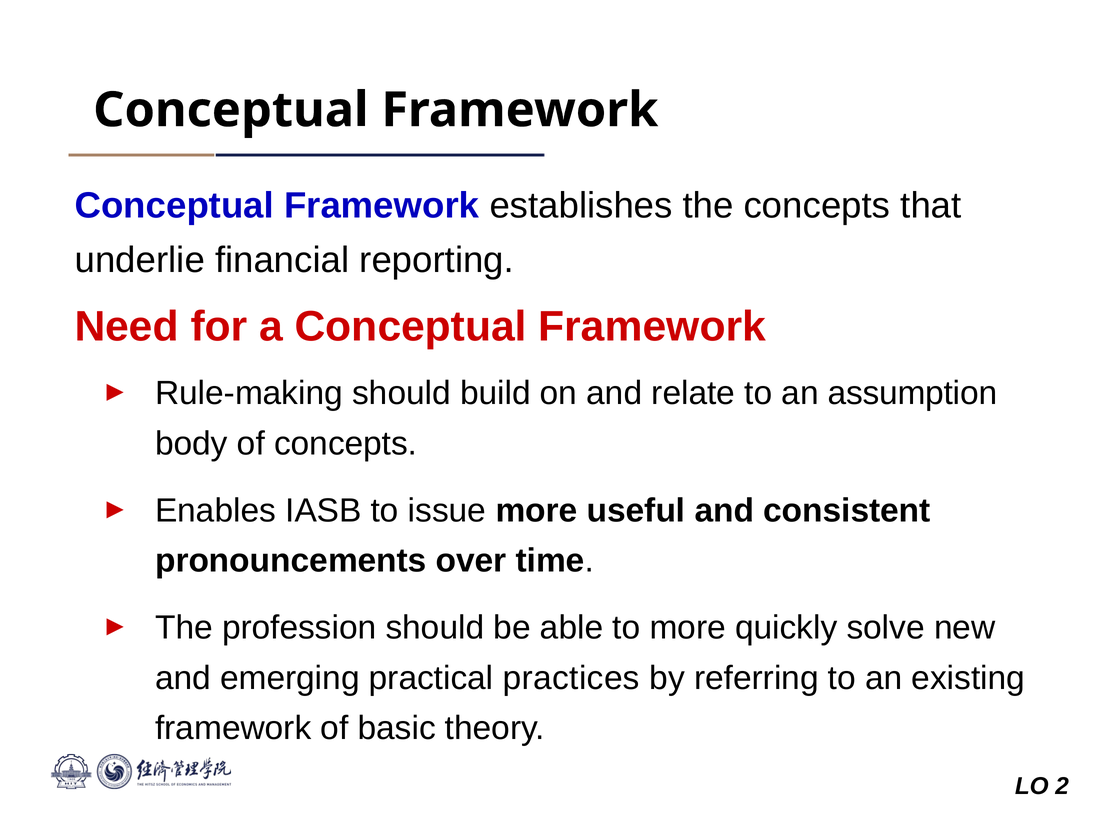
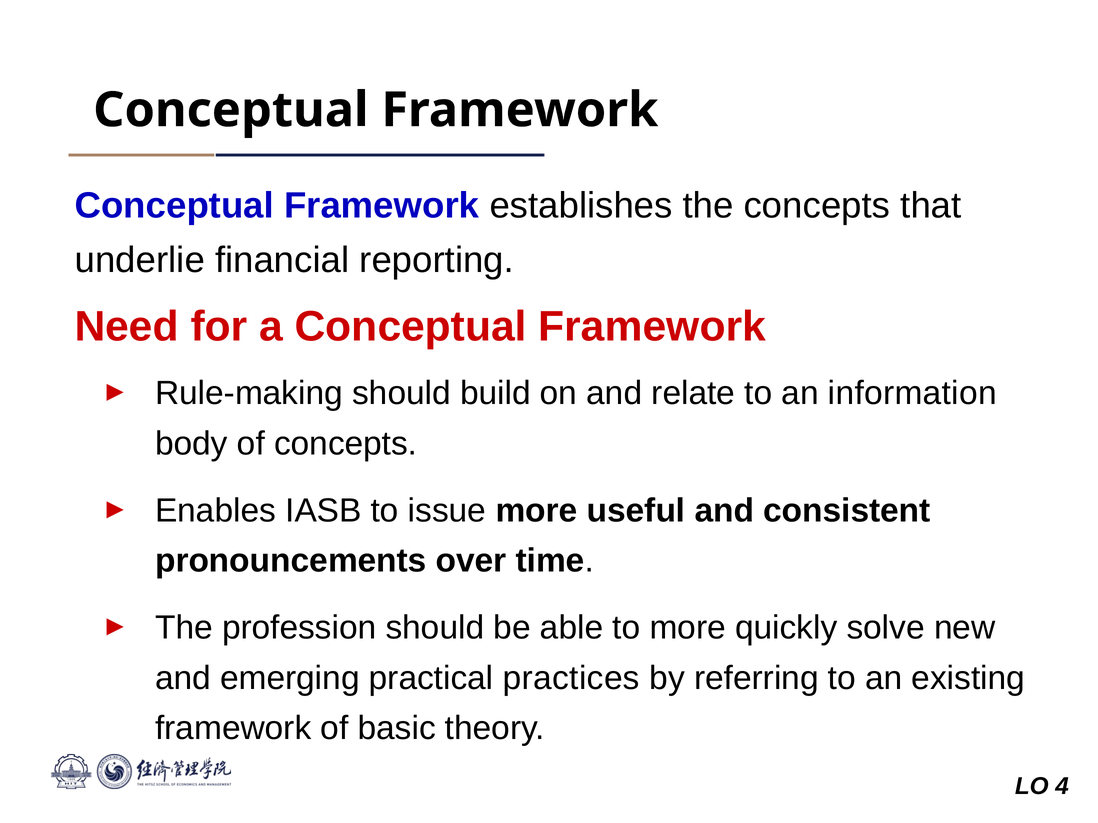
assumption: assumption -> information
2: 2 -> 4
